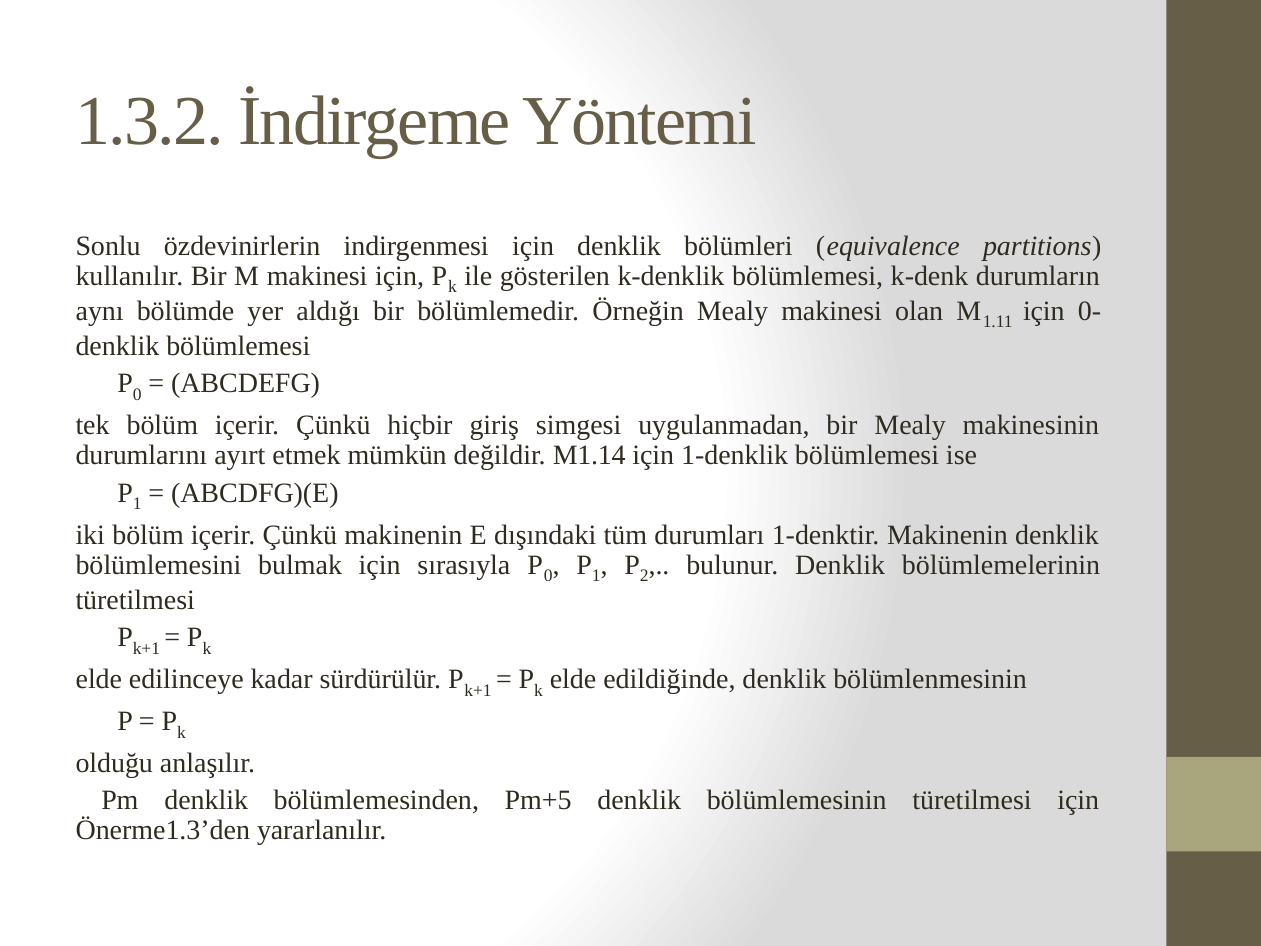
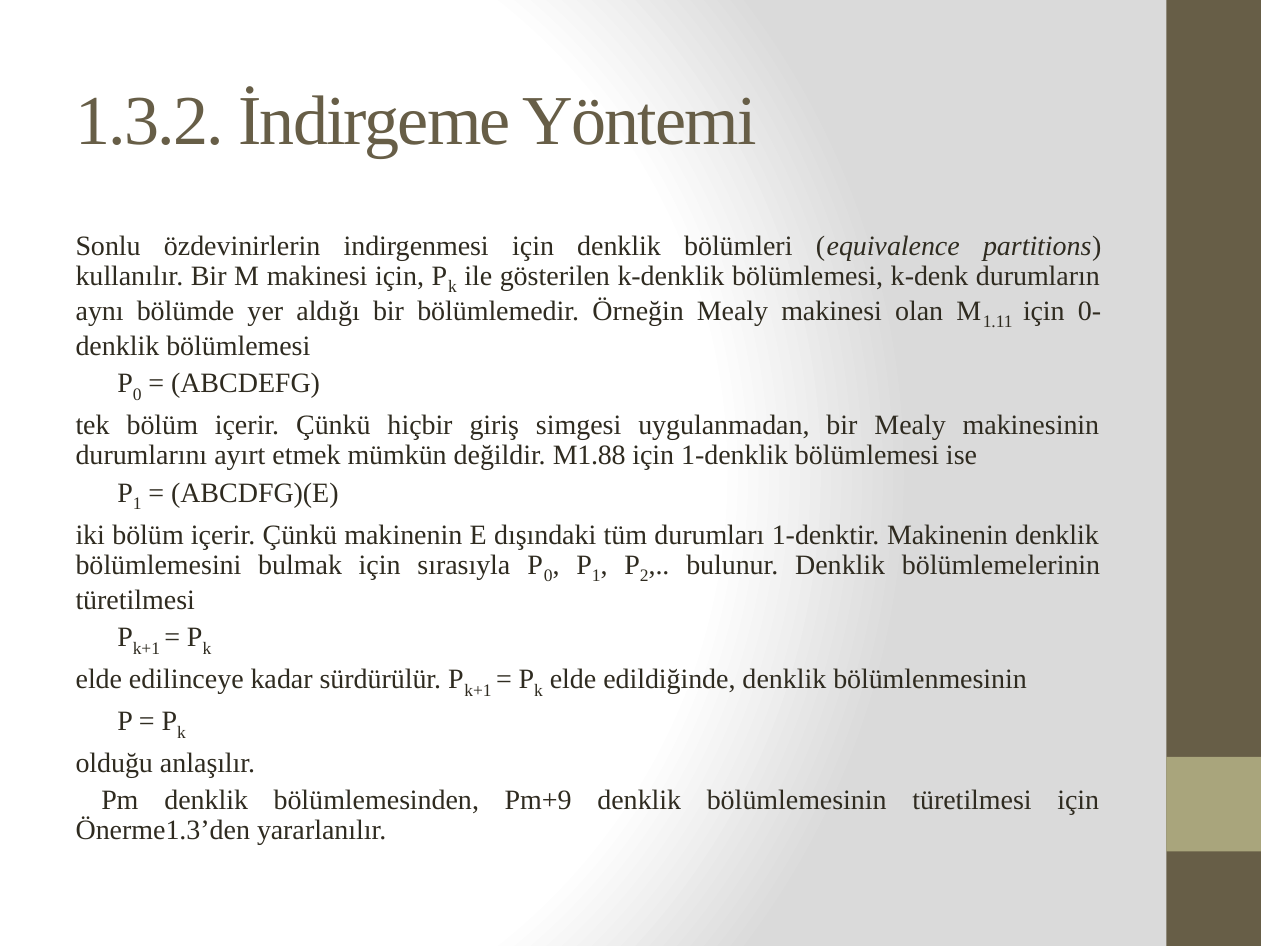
M1.14: M1.14 -> M1.88
Pm+5: Pm+5 -> Pm+9
